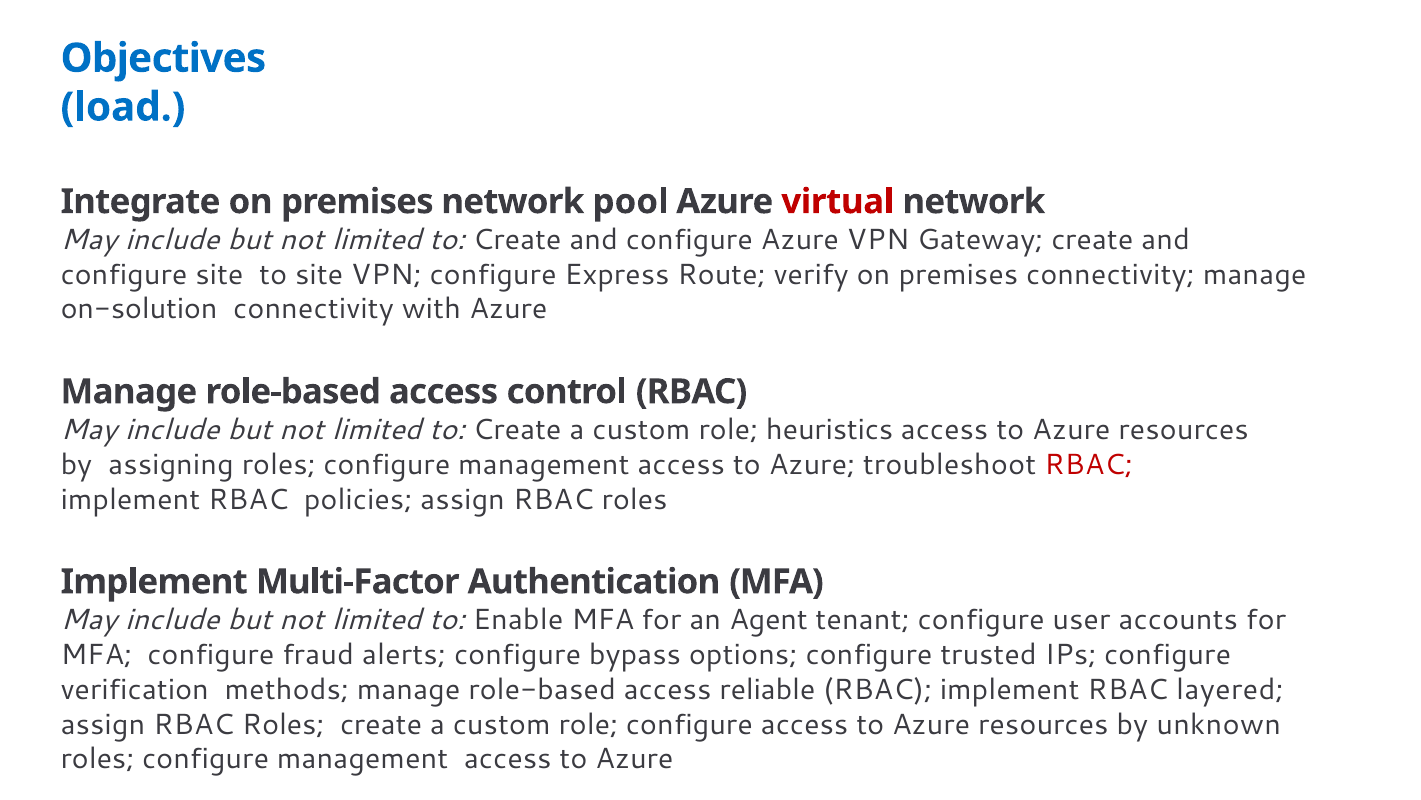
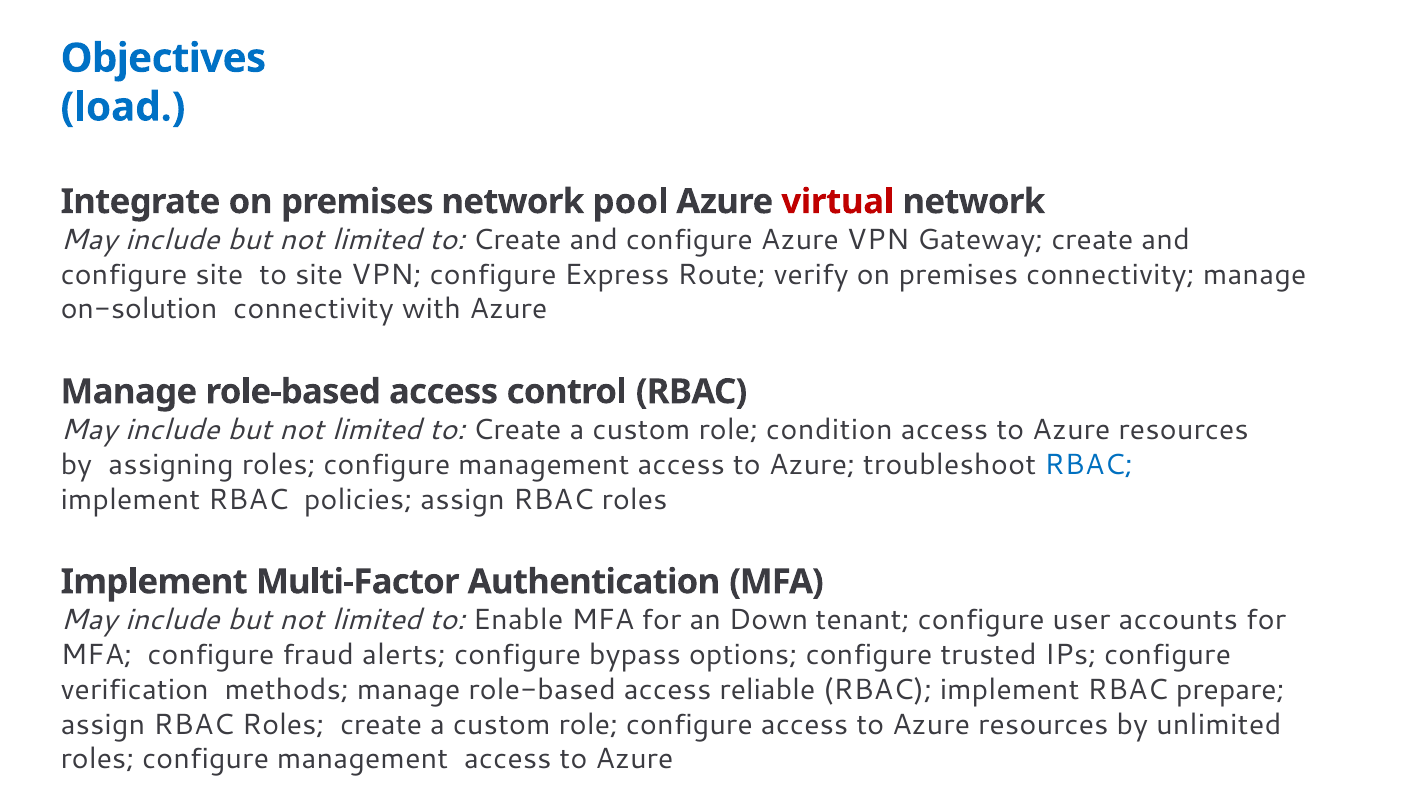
heuristics: heuristics -> condition
RBAC at (1089, 464) colour: red -> blue
Agent: Agent -> Down
layered: layered -> prepare
unknown: unknown -> unlimited
